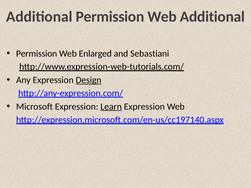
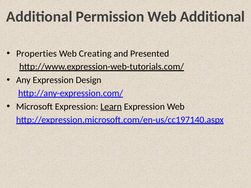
Permission at (37, 54): Permission -> Properties
Enlarged: Enlarged -> Creating
Sebastiani: Sebastiani -> Presented
Design underline: present -> none
